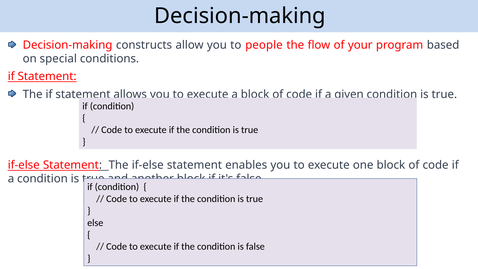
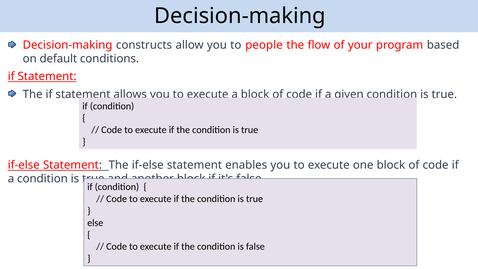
special: special -> default
